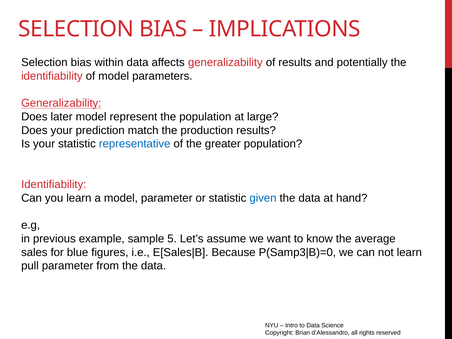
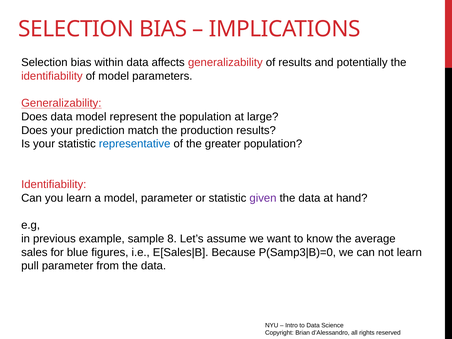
Does later: later -> data
given colour: blue -> purple
5: 5 -> 8
